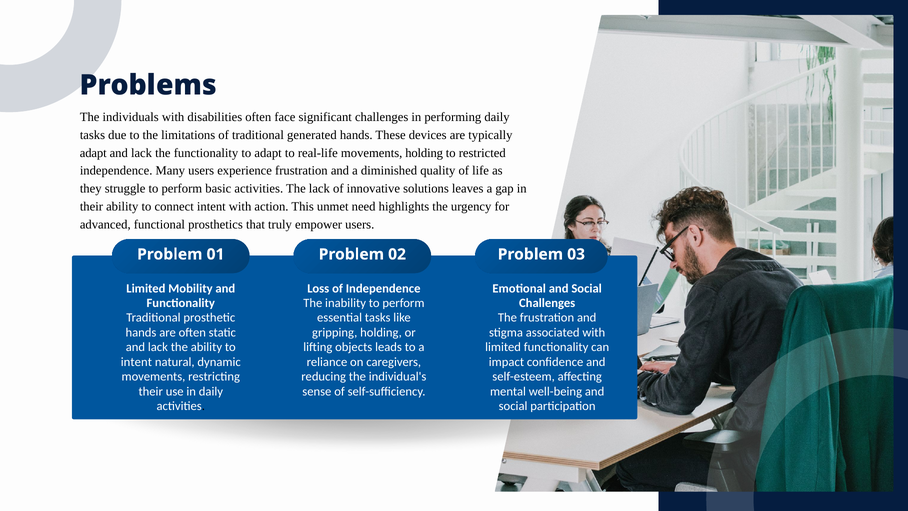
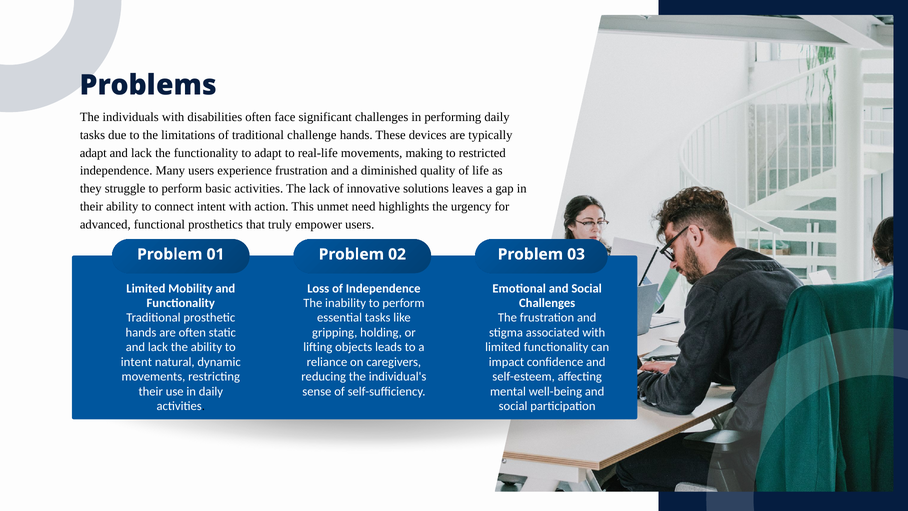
generated: generated -> challenge
movements holding: holding -> making
